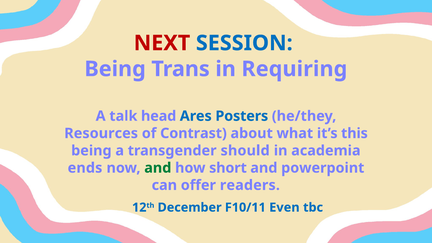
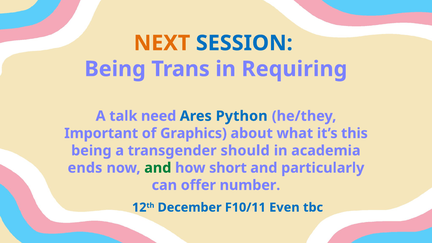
NEXT colour: red -> orange
head: head -> need
Posters: Posters -> Python
Resources: Resources -> Important
Contrast: Contrast -> Graphics
powerpoint: powerpoint -> particularly
readers: readers -> number
